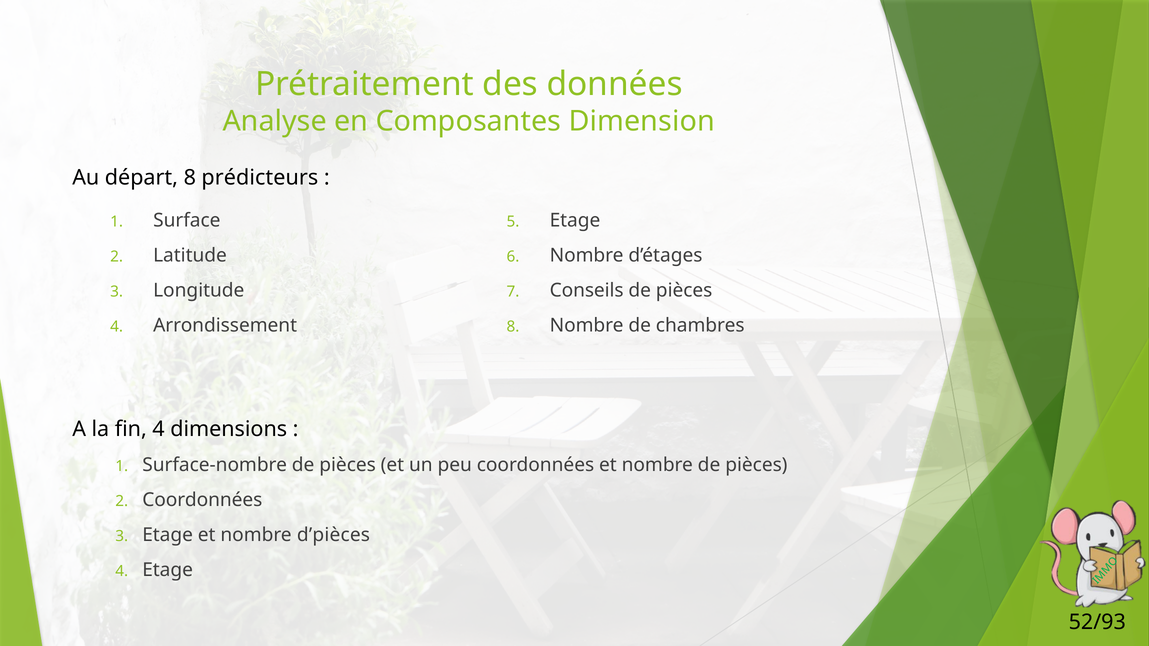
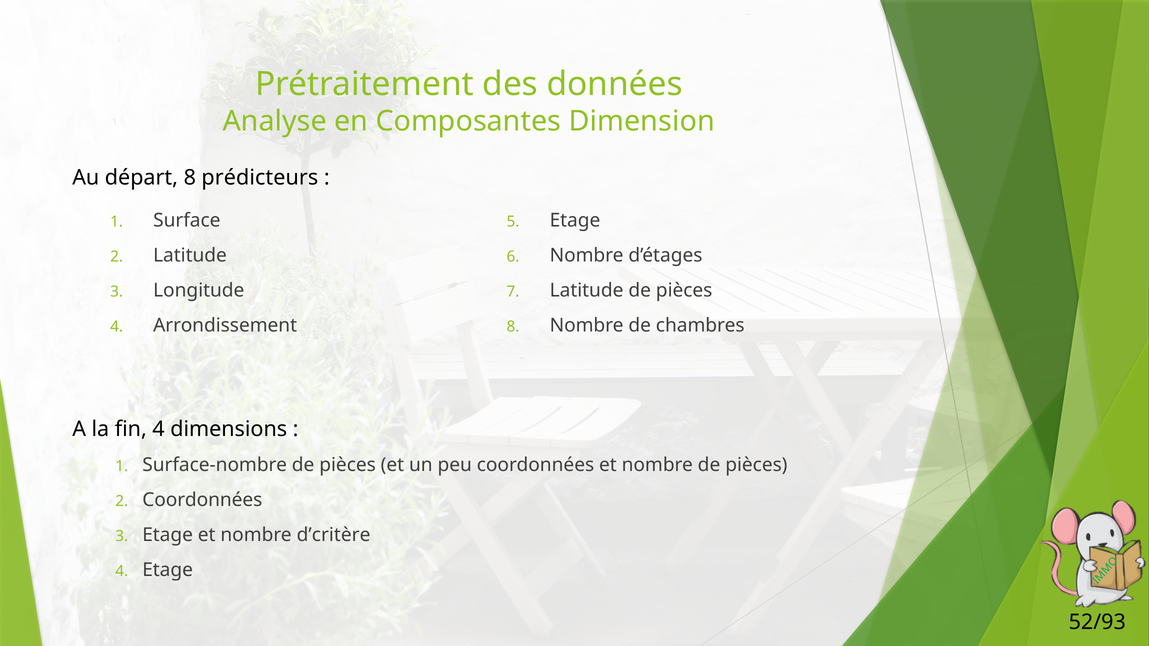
Conseils at (587, 291): Conseils -> Latitude
d’pièces: d’pièces -> d’critère
